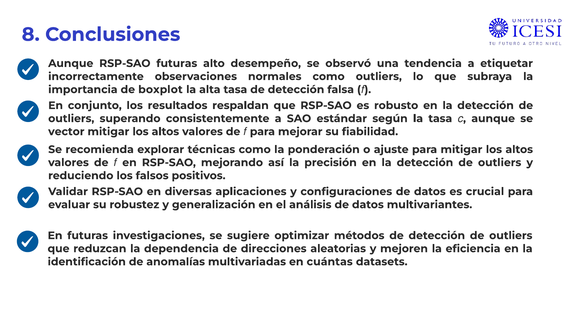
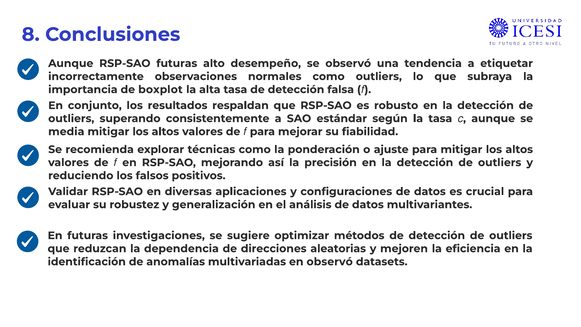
vector: vector -> media
en cuántas: cuántas -> observó
